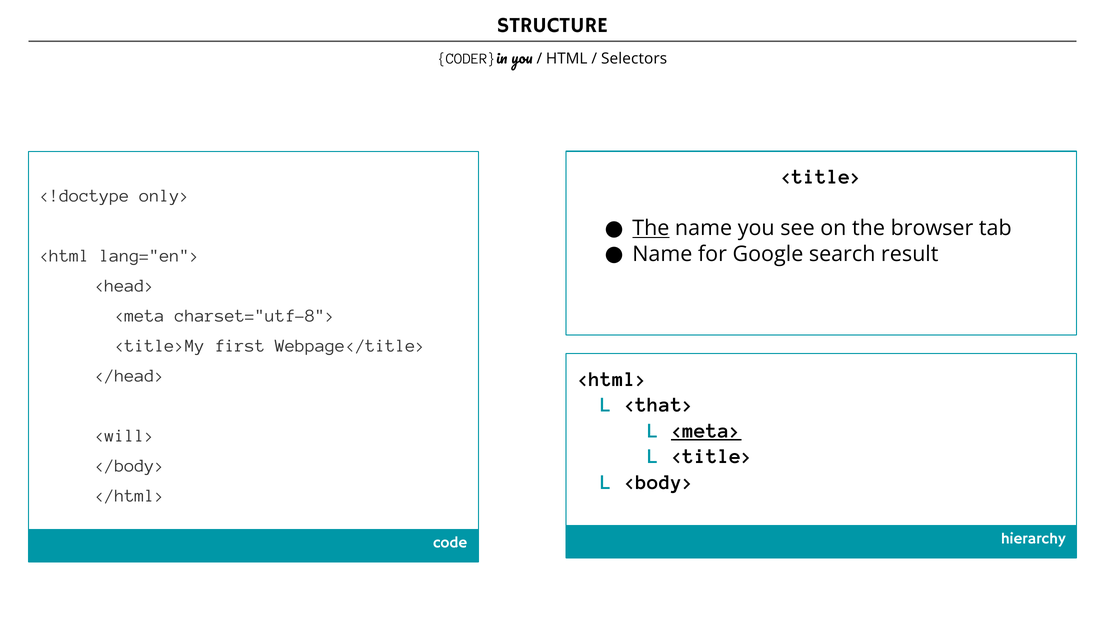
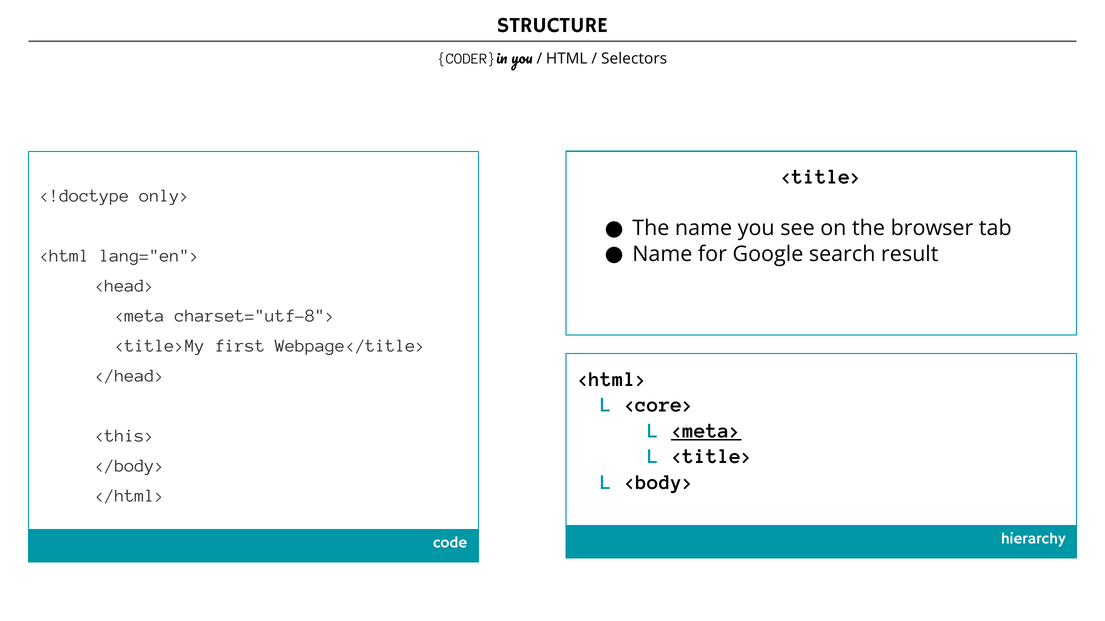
The at (651, 228) underline: present -> none
<that>: <that> -> <core>
<will>: <will> -> <this>
